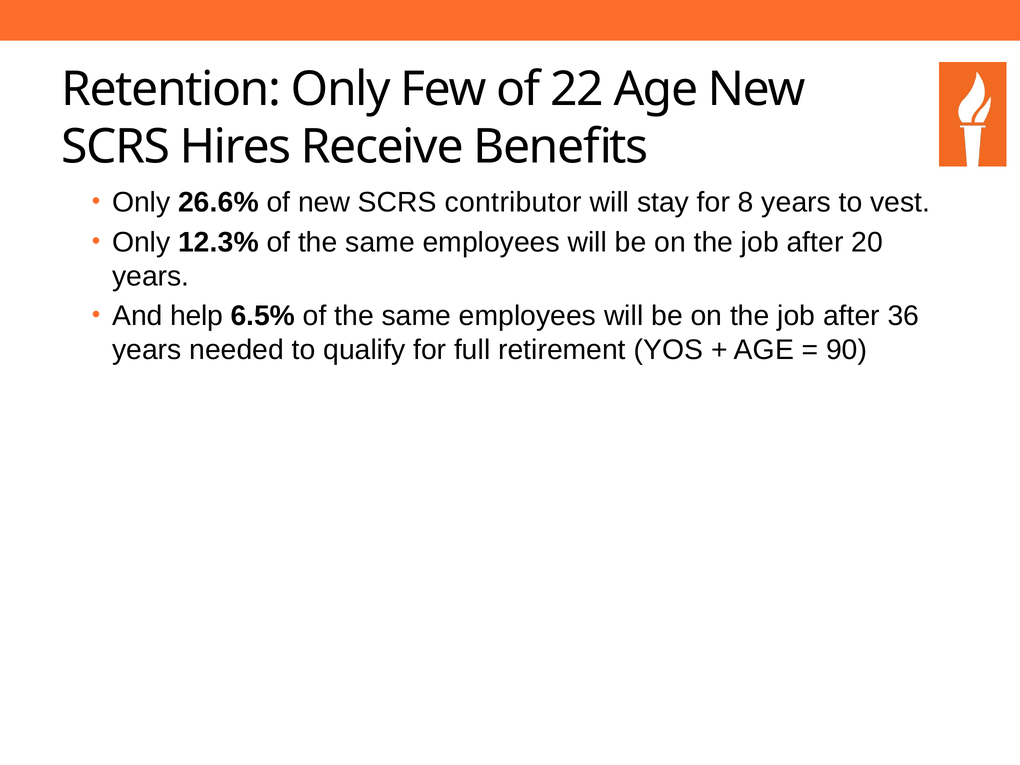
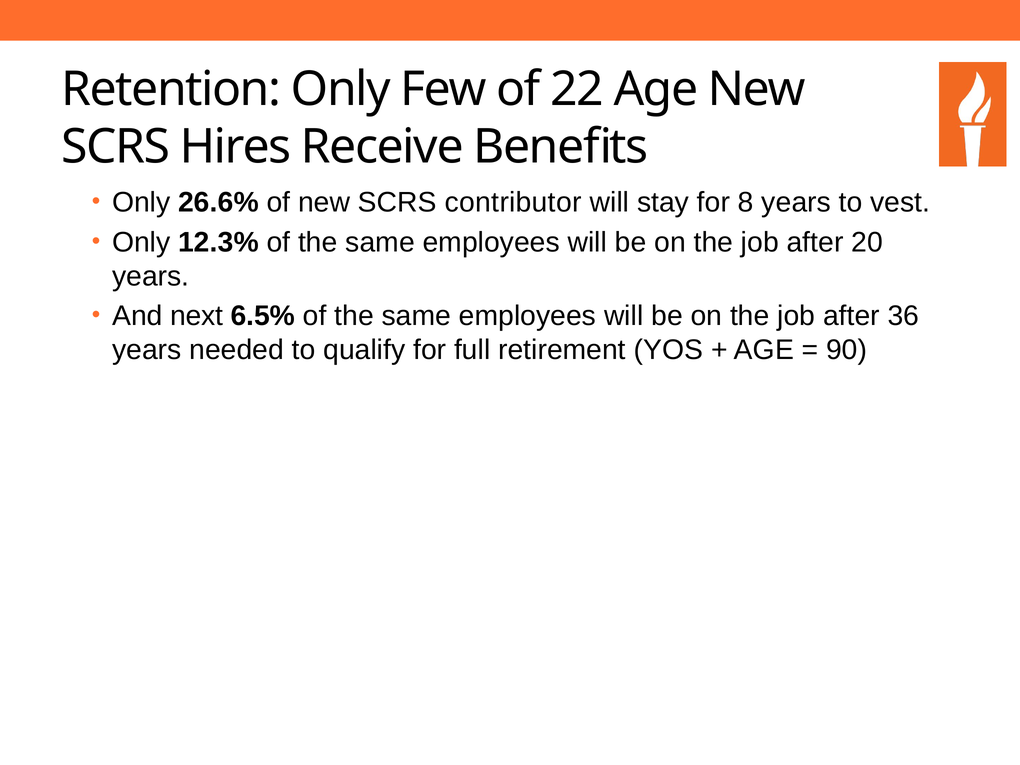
help: help -> next
